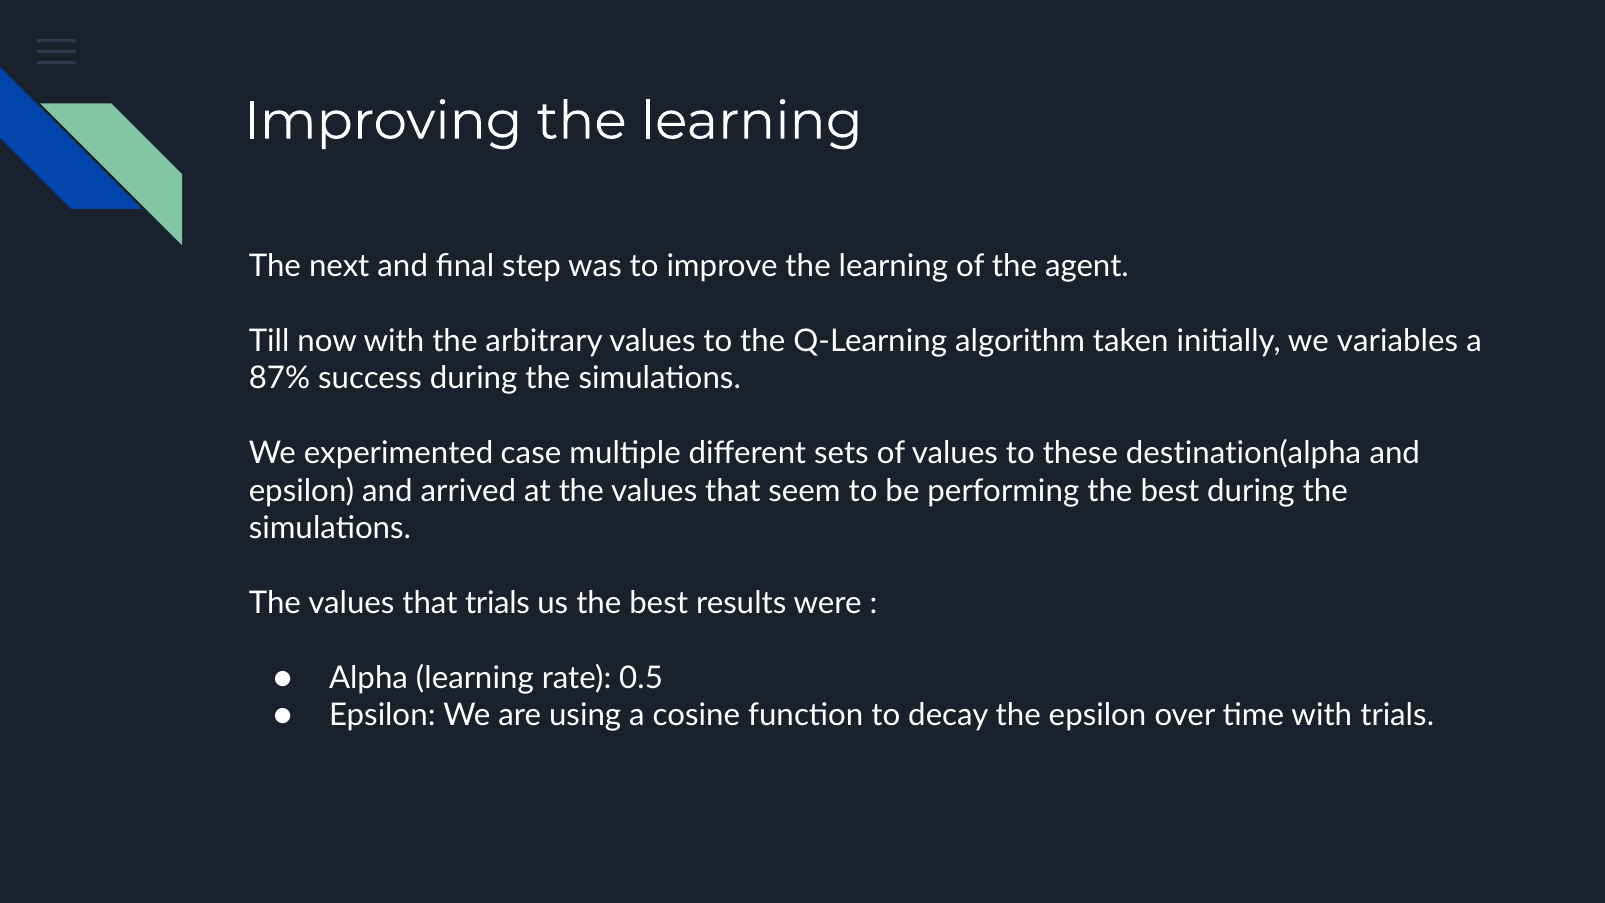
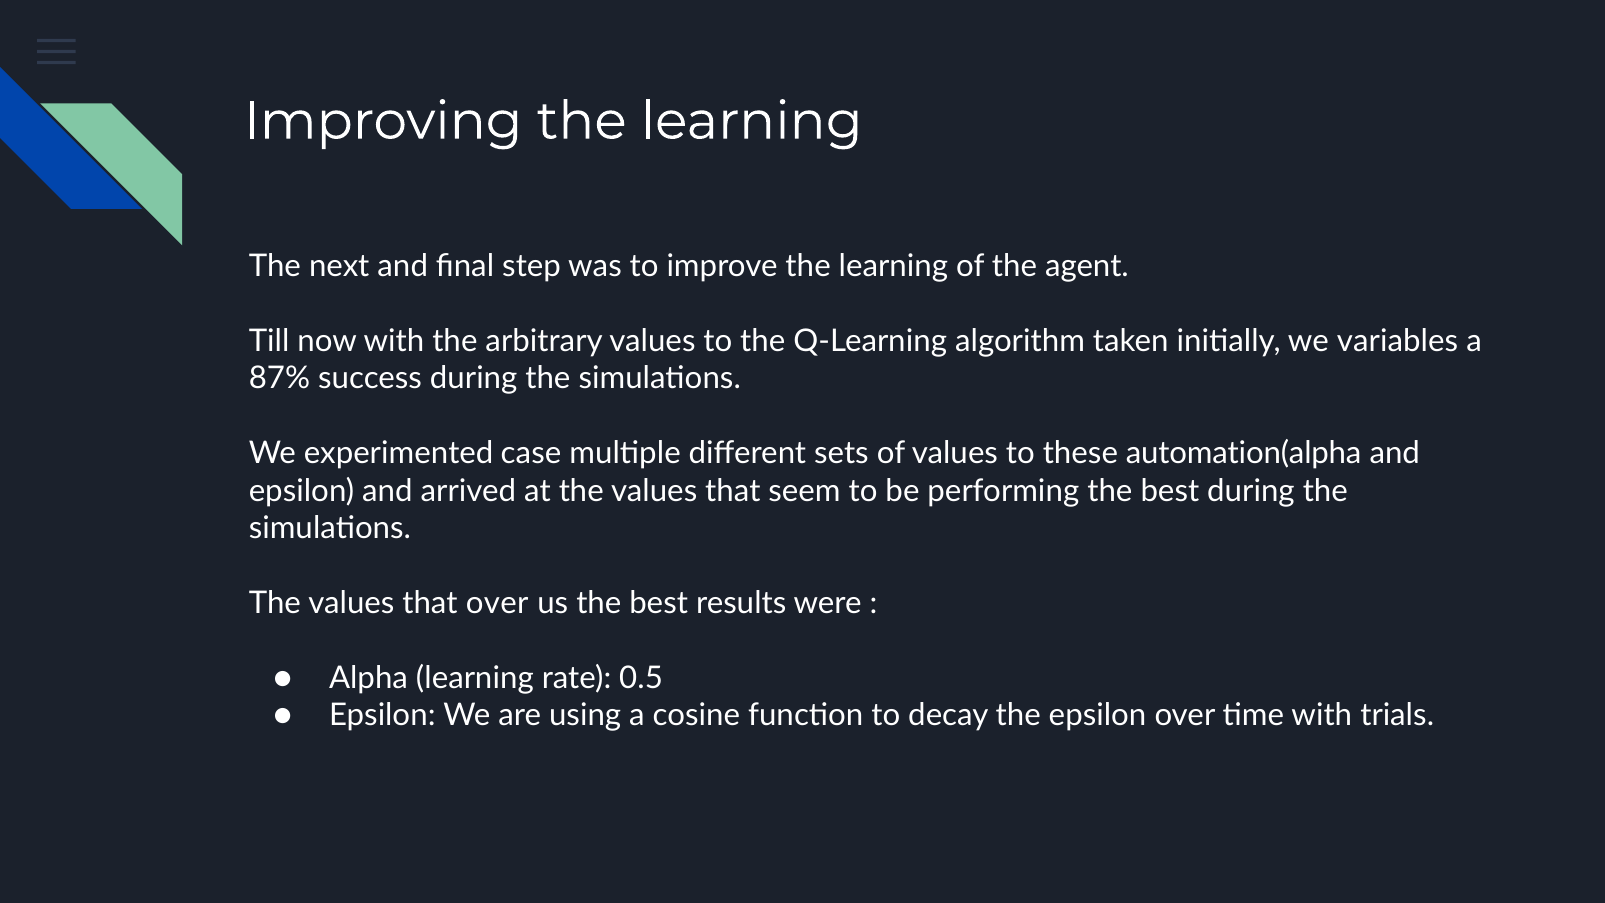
destination(alpha: destination(alpha -> automation(alpha
that trials: trials -> over
